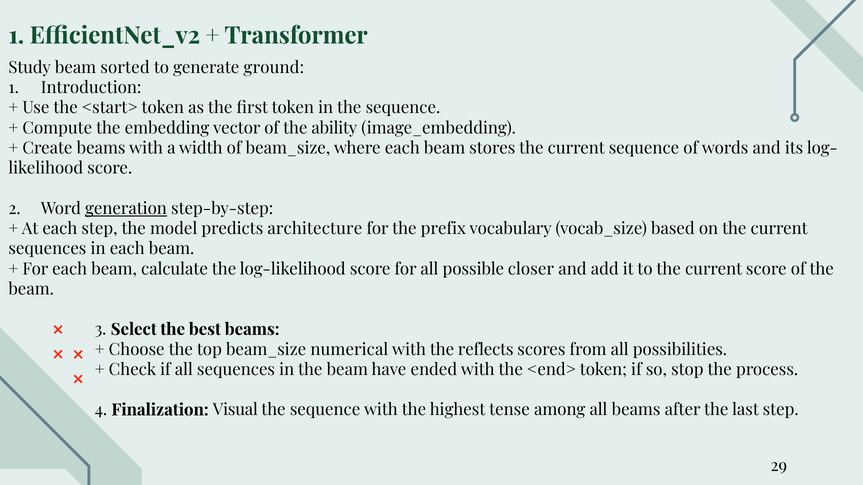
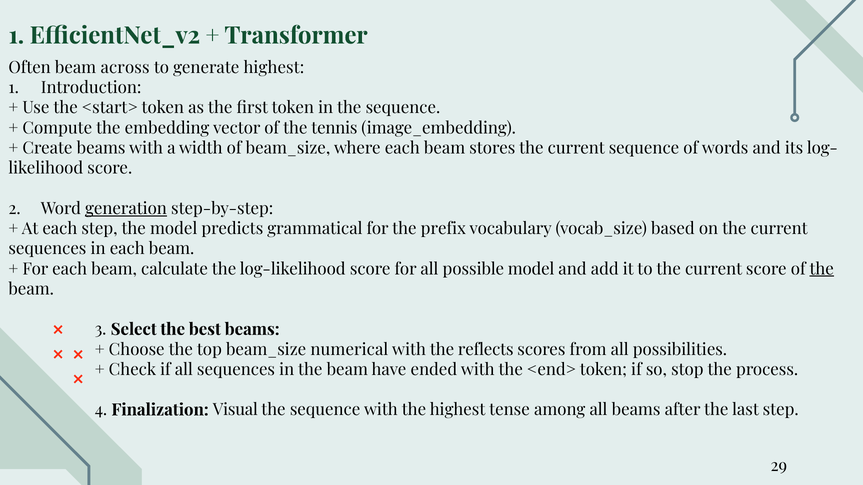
Study: Study -> Often
sorted: sorted -> across
generate ground: ground -> highest
ability: ability -> tennis
architecture: architecture -> grammatical
possible closer: closer -> model
the at (822, 269) underline: none -> present
